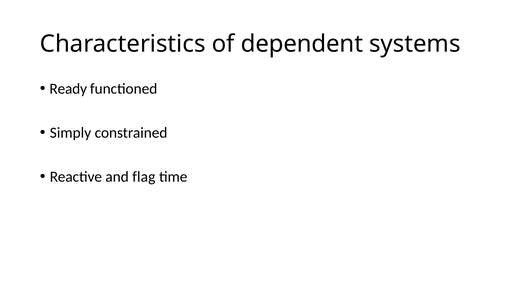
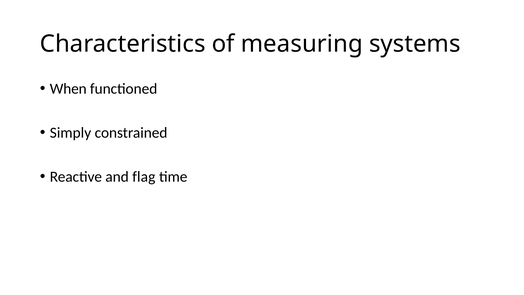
dependent: dependent -> measuring
Ready: Ready -> When
